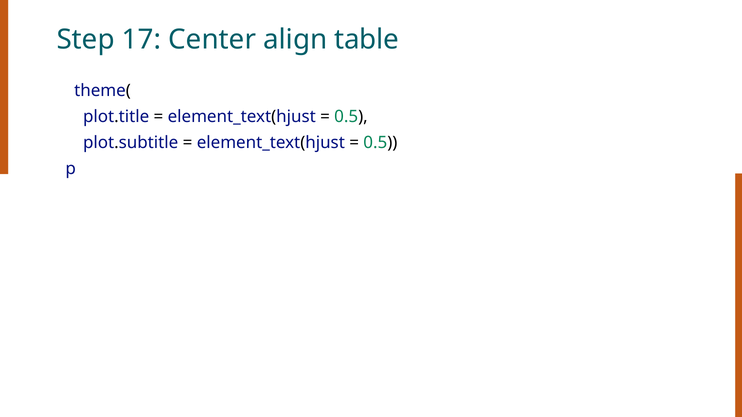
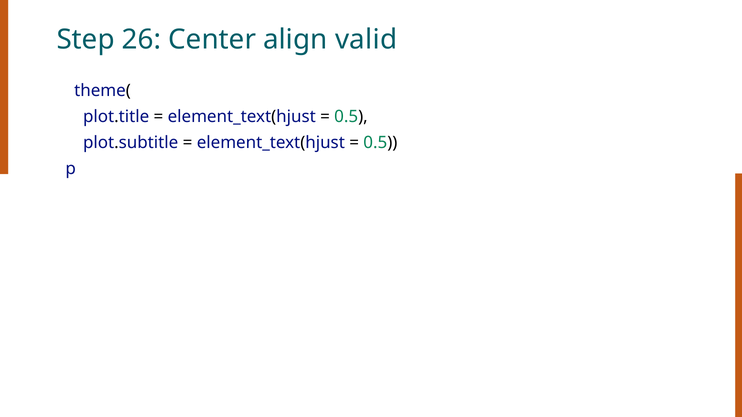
17: 17 -> 26
table: table -> valid
